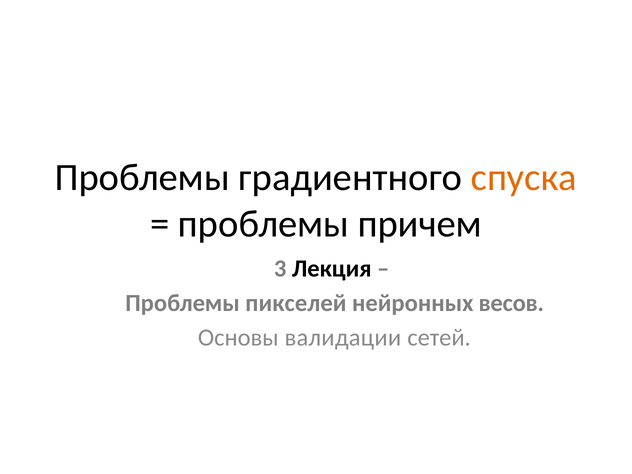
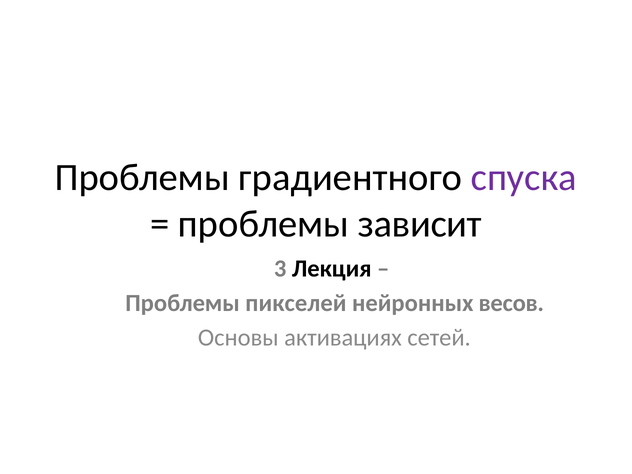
спуска colour: orange -> purple
причем: причем -> зависит
валидации: валидации -> активациях
